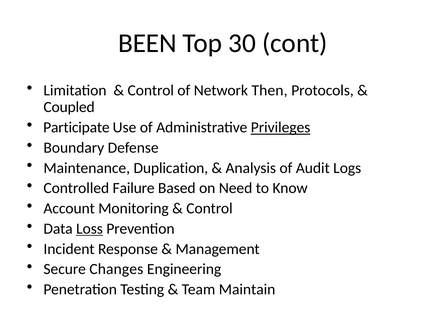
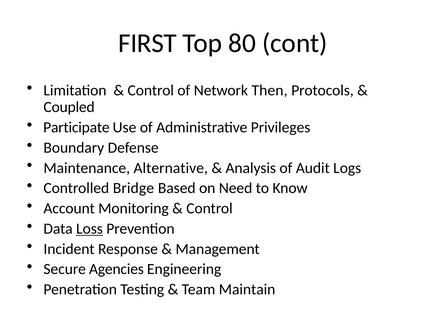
BEEN: BEEN -> FIRST
30: 30 -> 80
Privileges underline: present -> none
Duplication: Duplication -> Alternative
Failure: Failure -> Bridge
Changes: Changes -> Agencies
